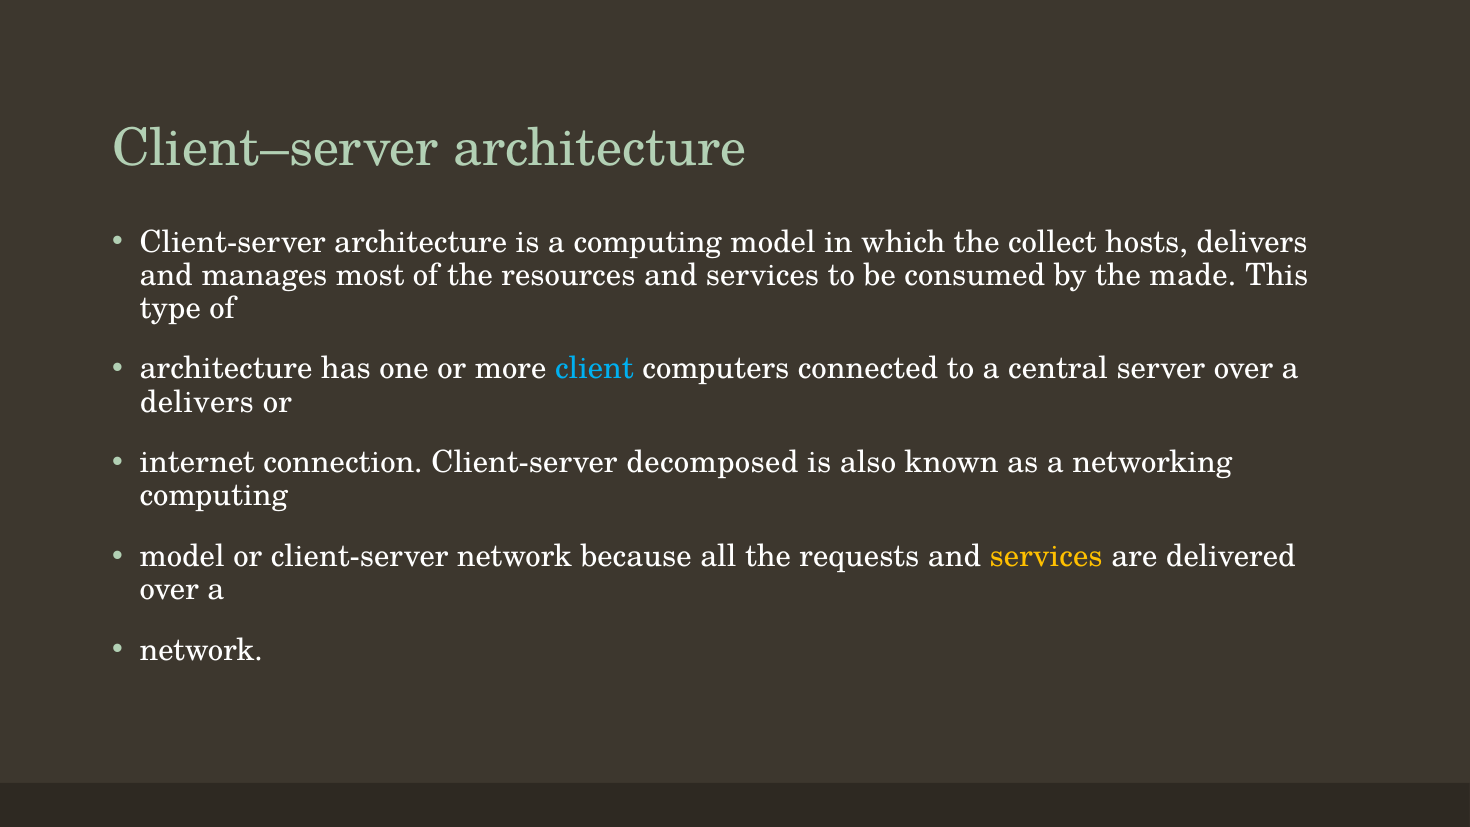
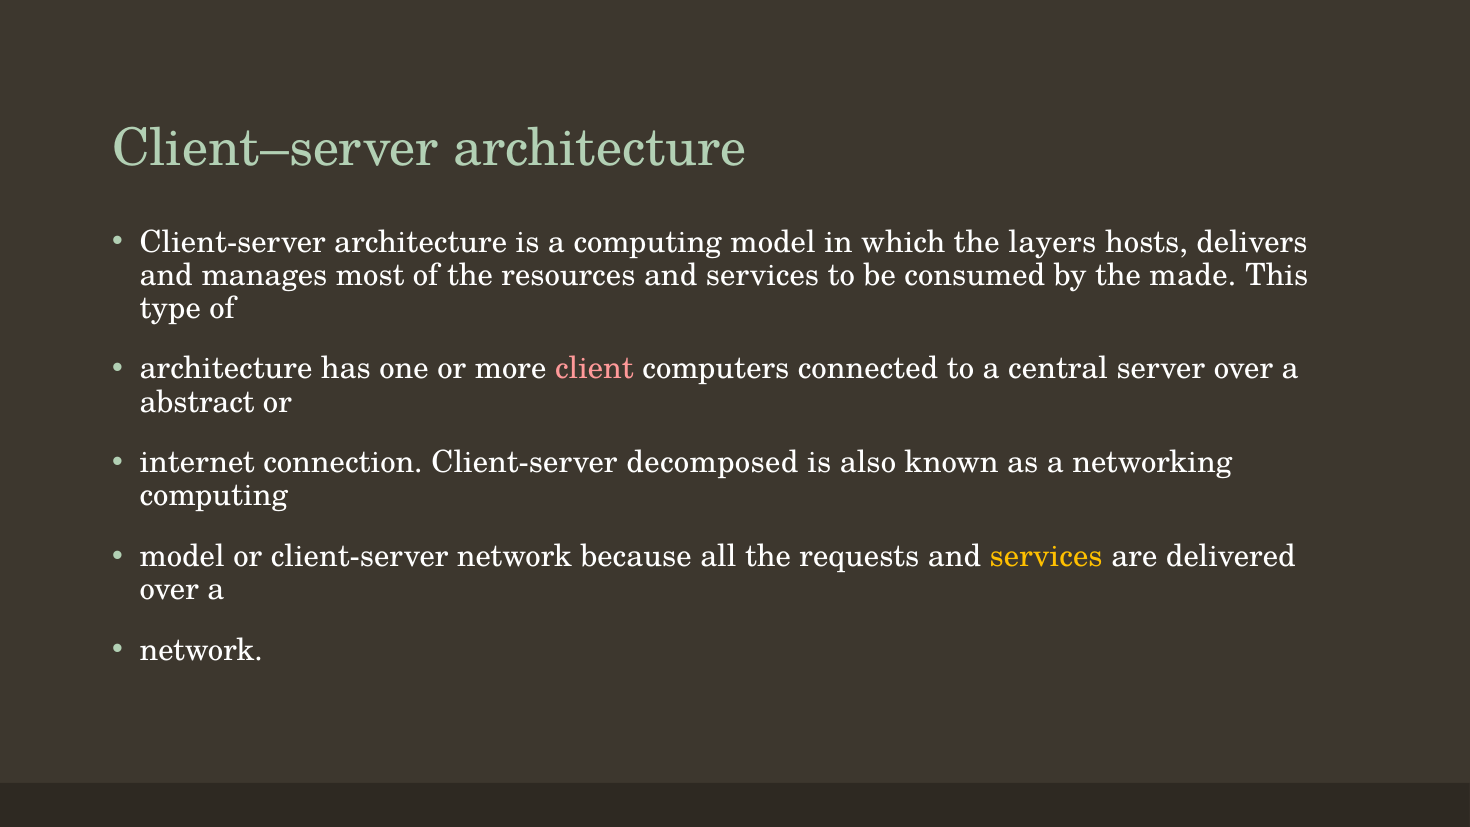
collect: collect -> layers
client colour: light blue -> pink
delivers at (197, 402): delivers -> abstract
